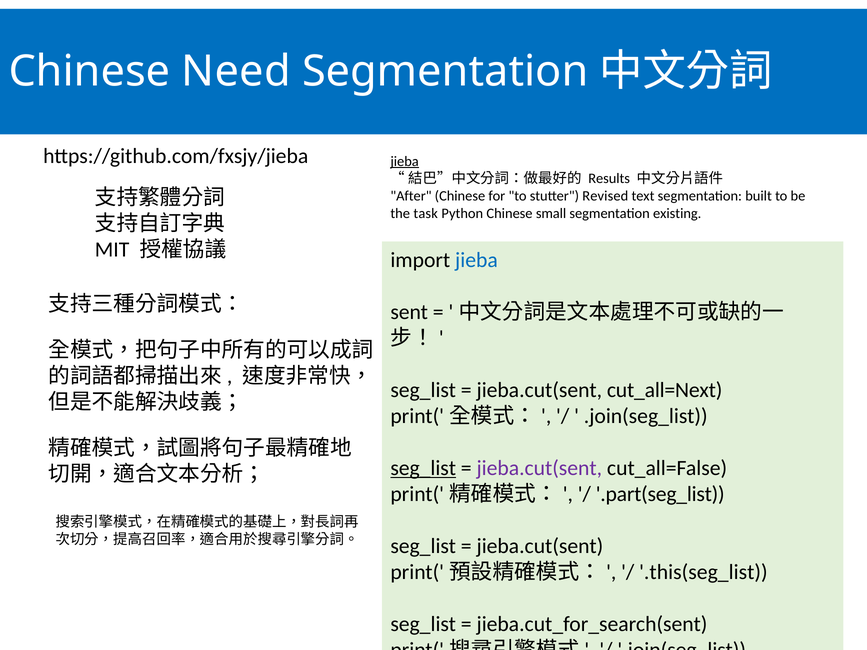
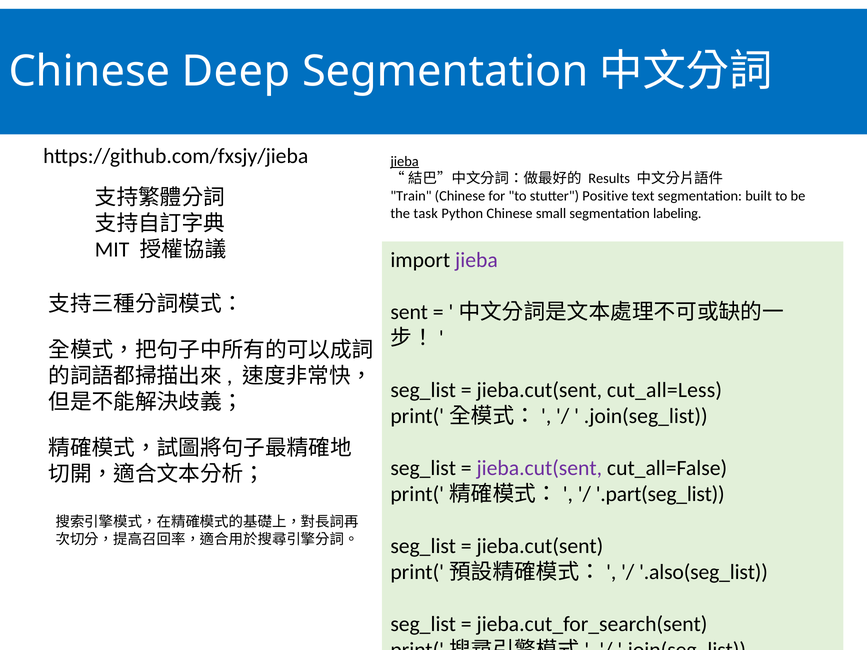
Need: Need -> Deep
After: After -> Train
Revised: Revised -> Positive
existing: existing -> labeling
jieba at (476, 260) colour: blue -> purple
cut_all=Next: cut_all=Next -> cut_all=Less
seg_list at (423, 468) underline: present -> none
.this(seg_list: .this(seg_list -> .also(seg_list
